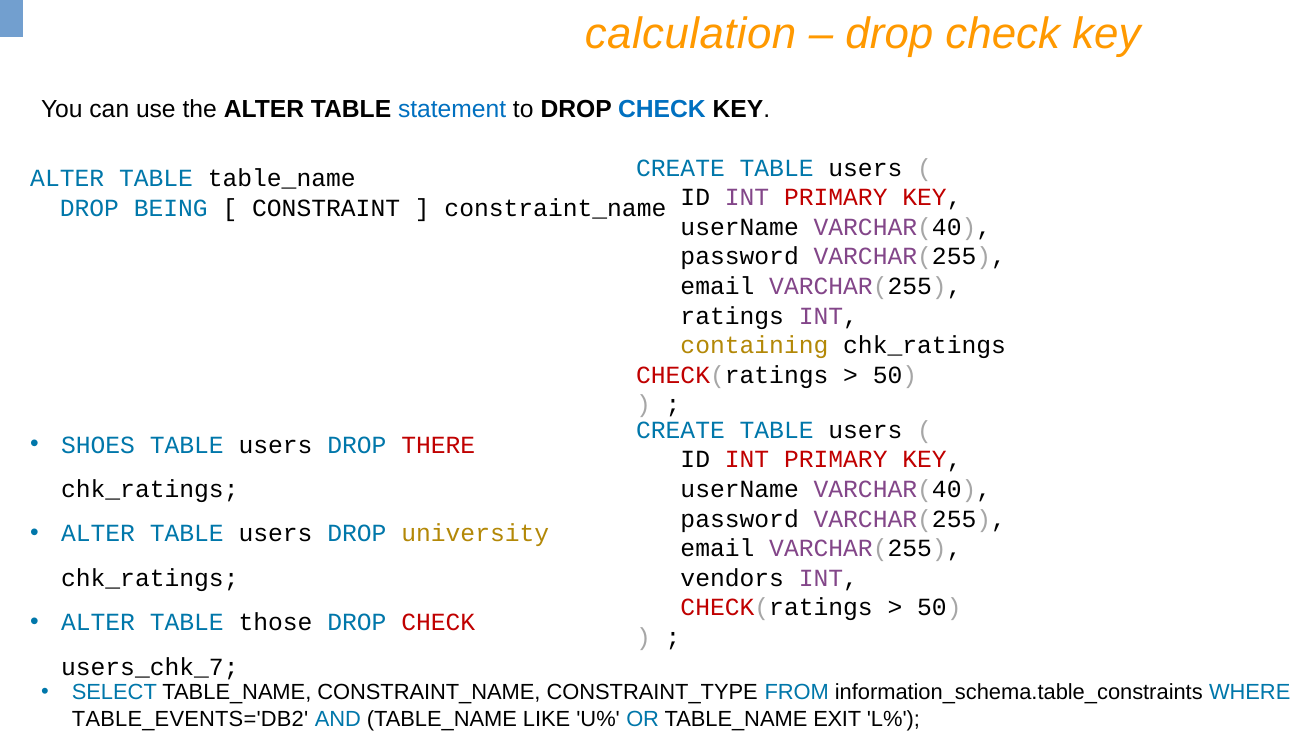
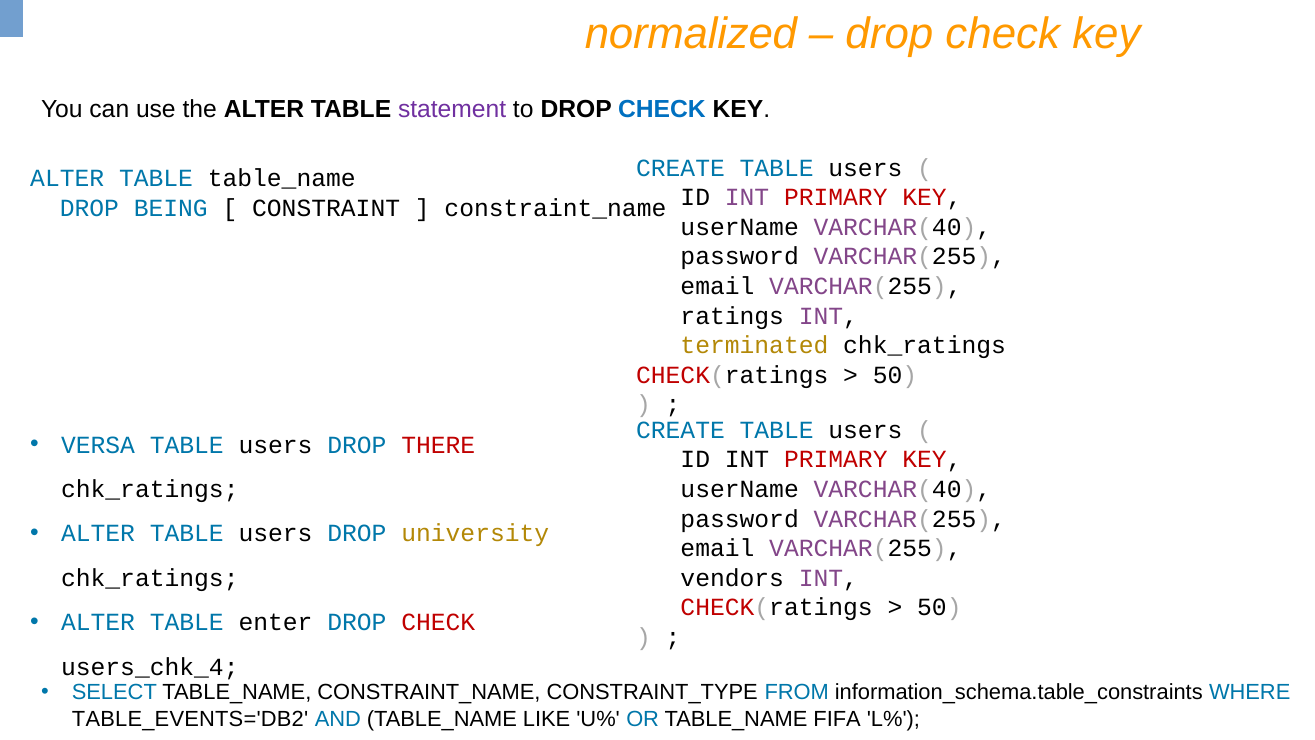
calculation: calculation -> normalized
statement colour: blue -> purple
containing: containing -> terminated
SHOES: SHOES -> VERSA
INT at (747, 460) colour: red -> black
those: those -> enter
users_chk_7: users_chk_7 -> users_chk_4
EXIT: EXIT -> FIFA
